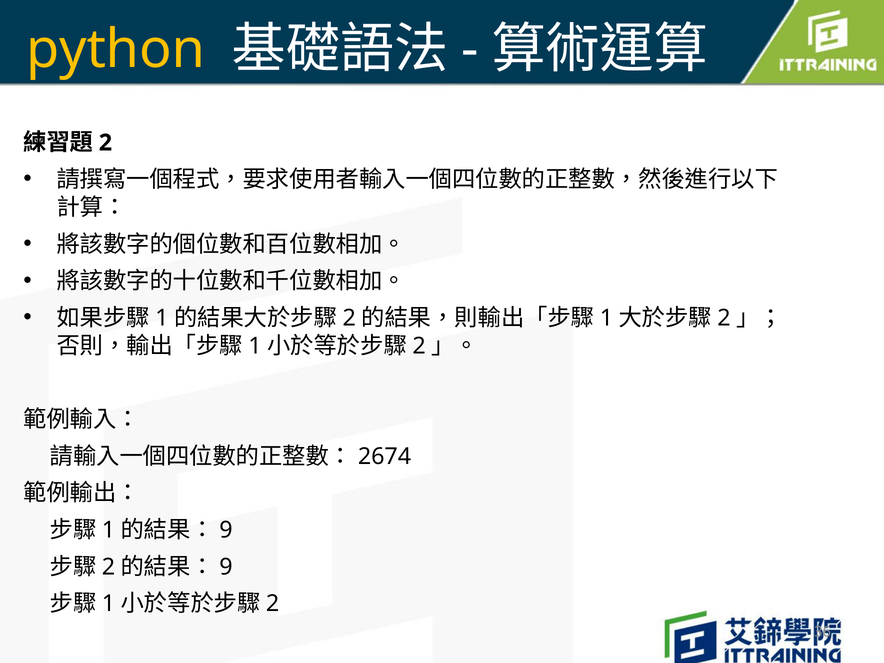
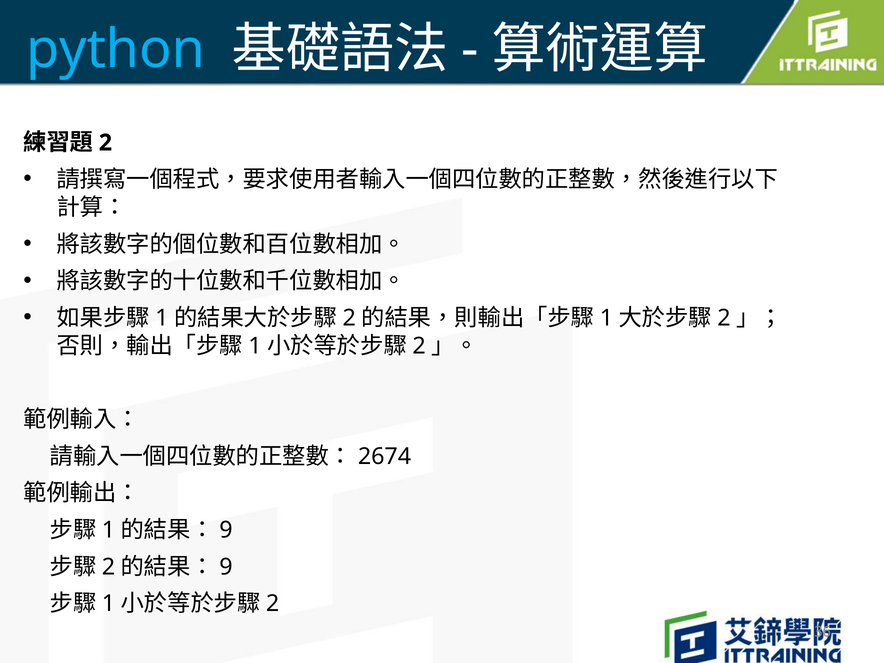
python colour: yellow -> light blue
